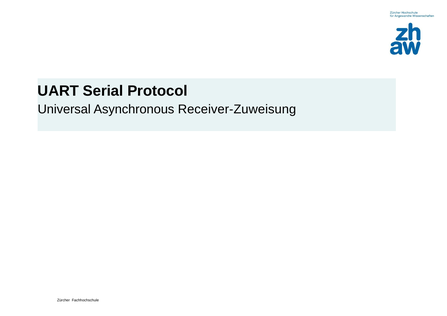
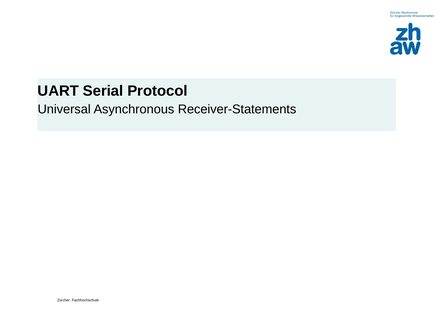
Receiver-Zuweisung: Receiver-Zuweisung -> Receiver-Statements
